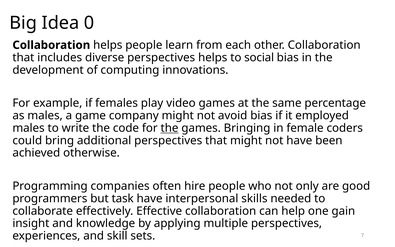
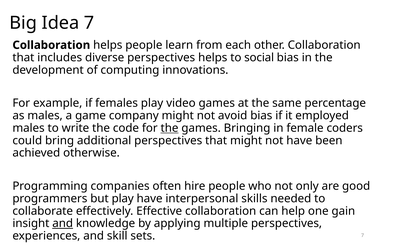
Idea 0: 0 -> 7
but task: task -> play
and at (63, 223) underline: none -> present
